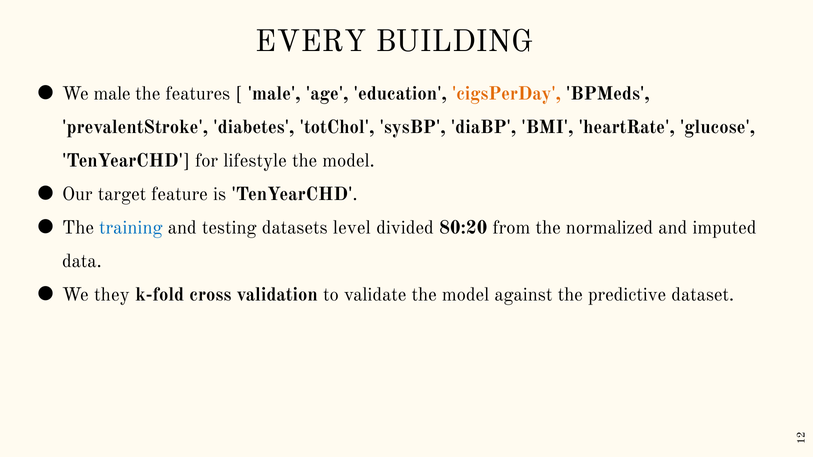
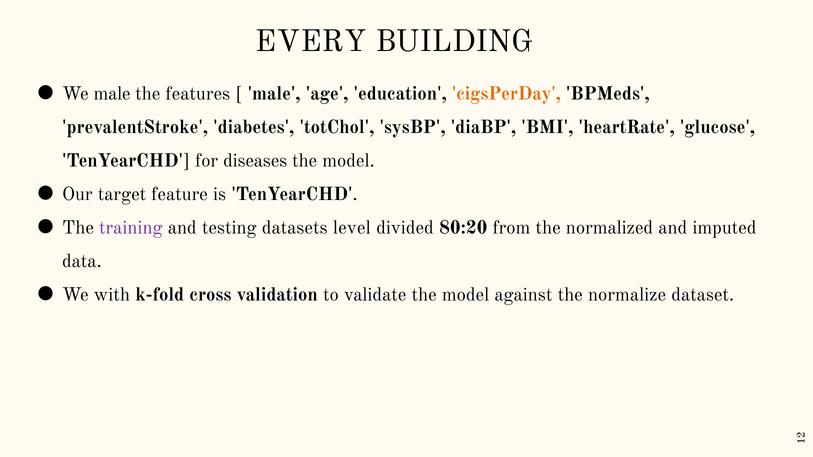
lifestyle: lifestyle -> diseases
training colour: blue -> purple
they: they -> with
predictive: predictive -> normalize
